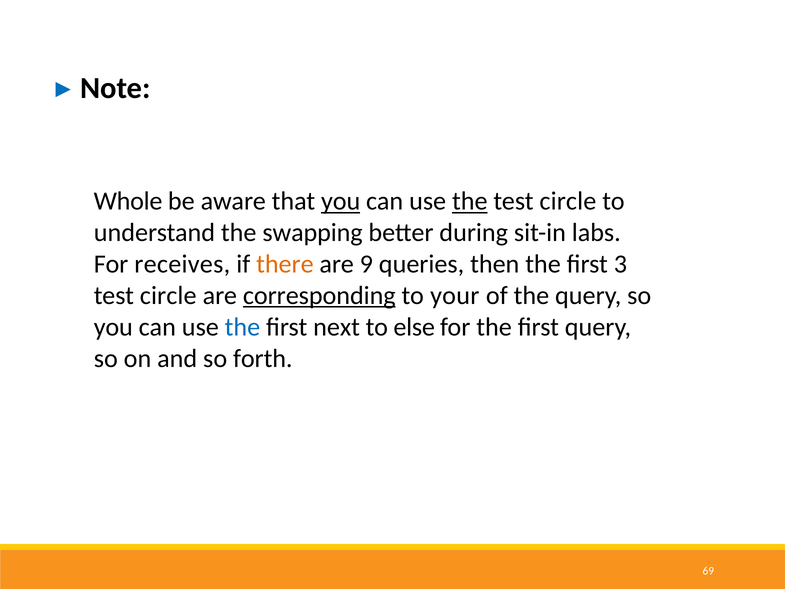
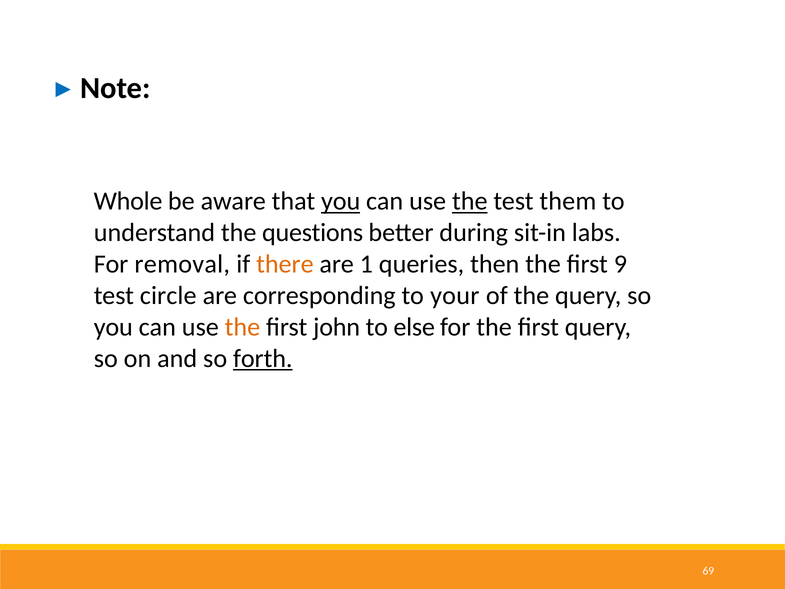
circle at (568, 201): circle -> them
swapping: swapping -> questions
receives: receives -> removal
9: 9 -> 1
3: 3 -> 9
corresponding underline: present -> none
the at (242, 327) colour: blue -> orange
next: next -> john
forth underline: none -> present
